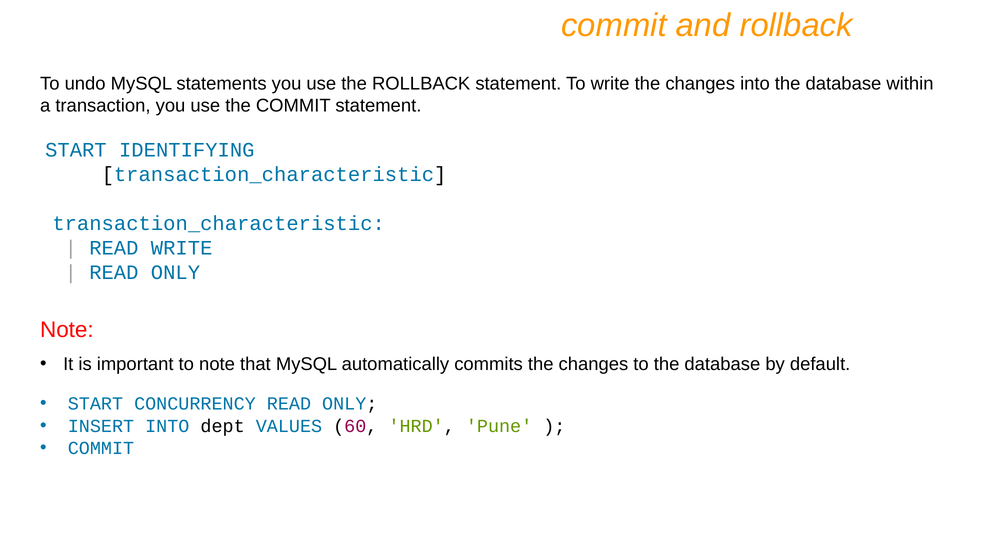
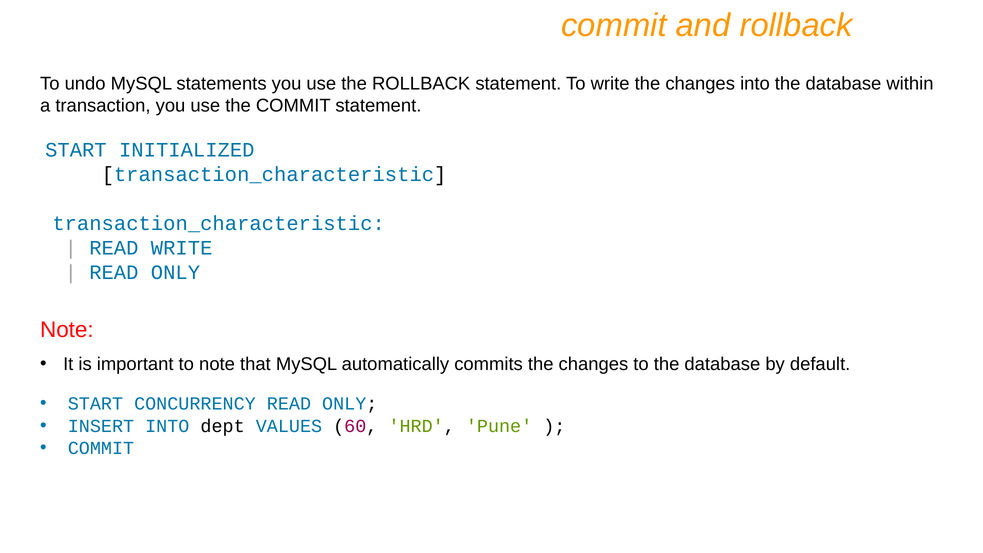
IDENTIFYING: IDENTIFYING -> INITIALIZED
